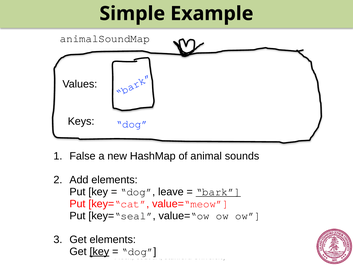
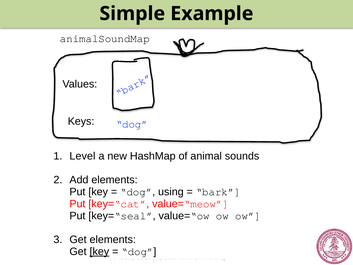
False: False -> Level
leave: leave -> using
bark underline: present -> none
